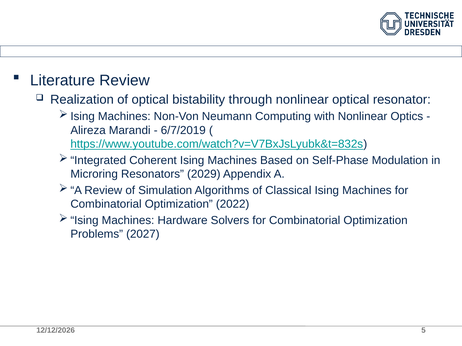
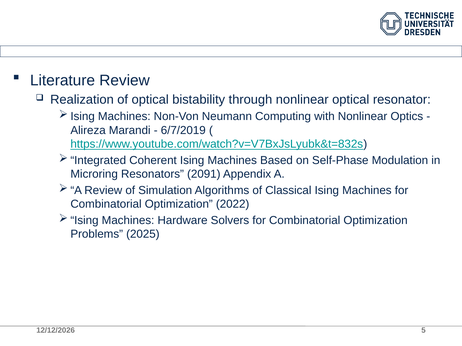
2029: 2029 -> 2091
2027: 2027 -> 2025
